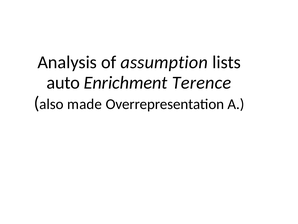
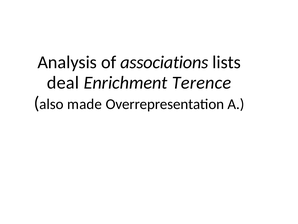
assumption: assumption -> associations
auto: auto -> deal
